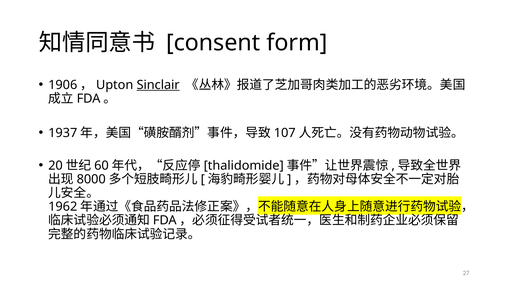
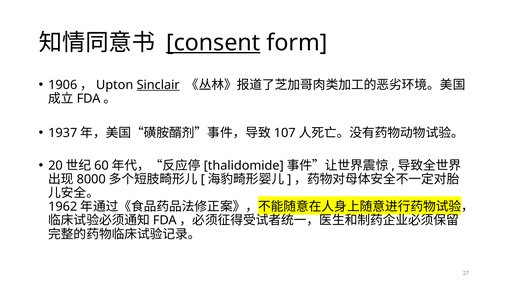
consent underline: none -> present
